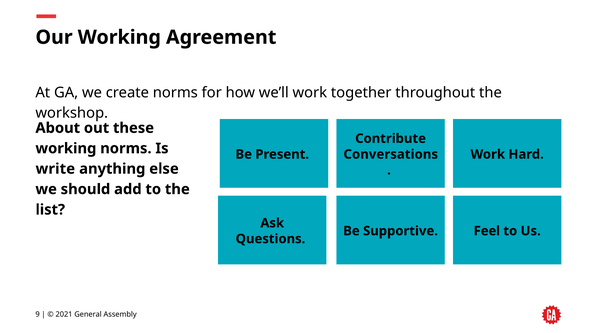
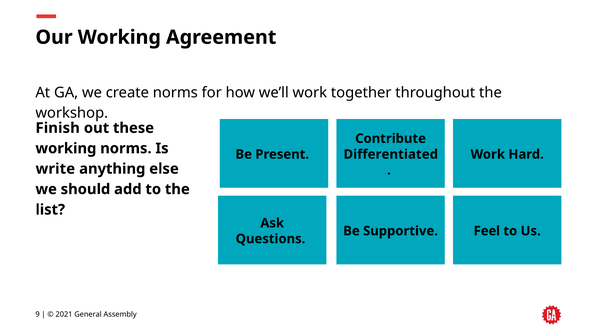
About: About -> Finish
Conversations: Conversations -> Differentiated
